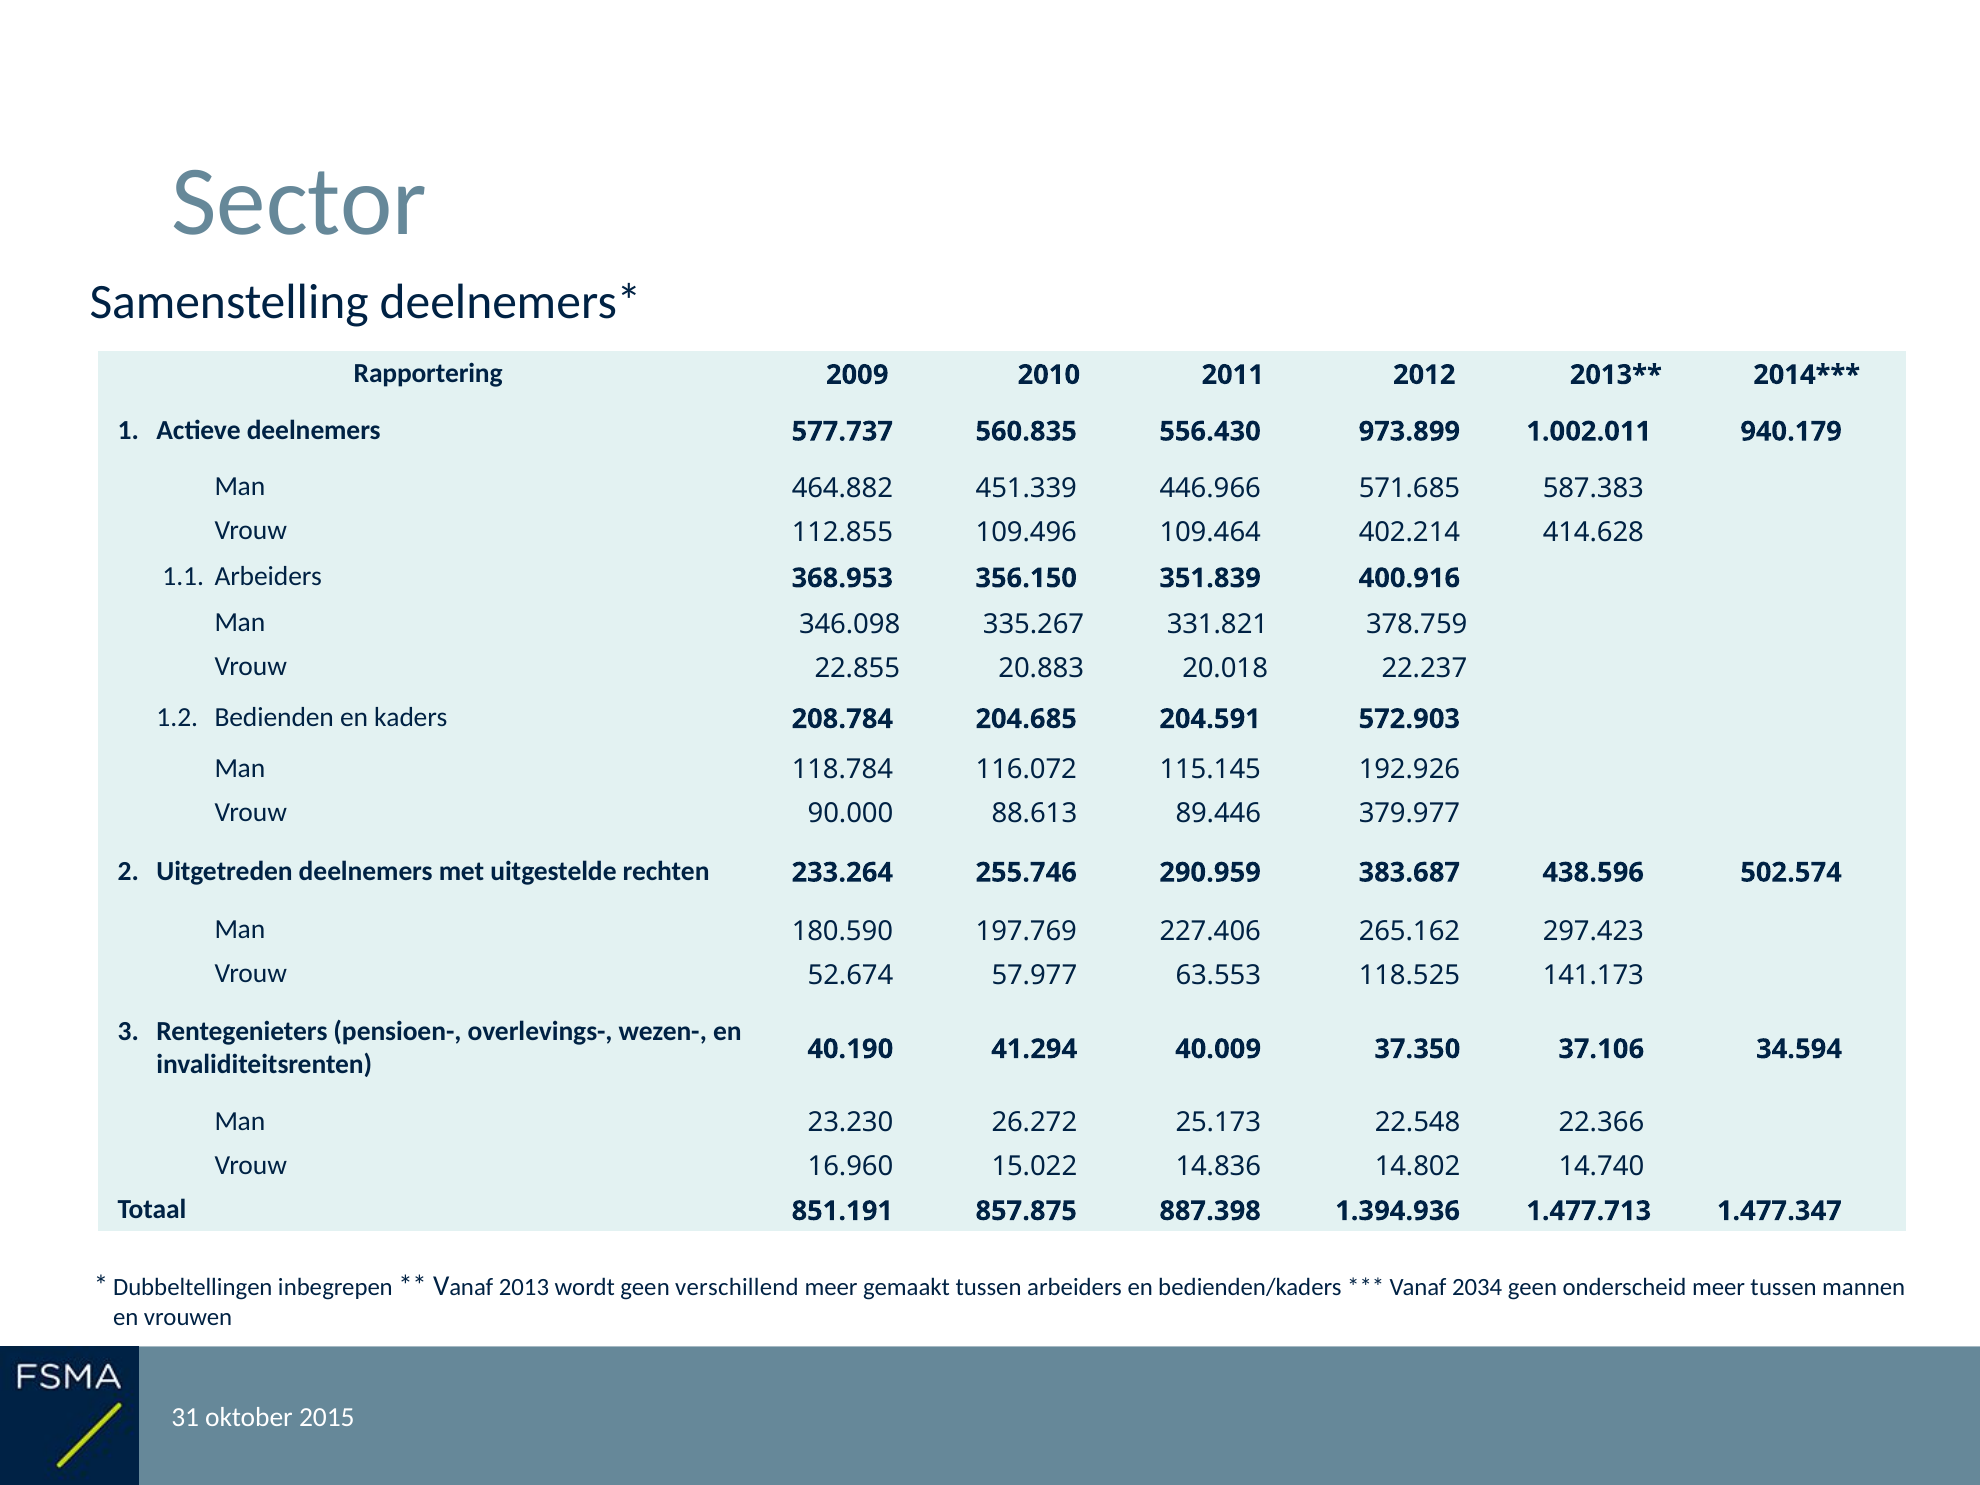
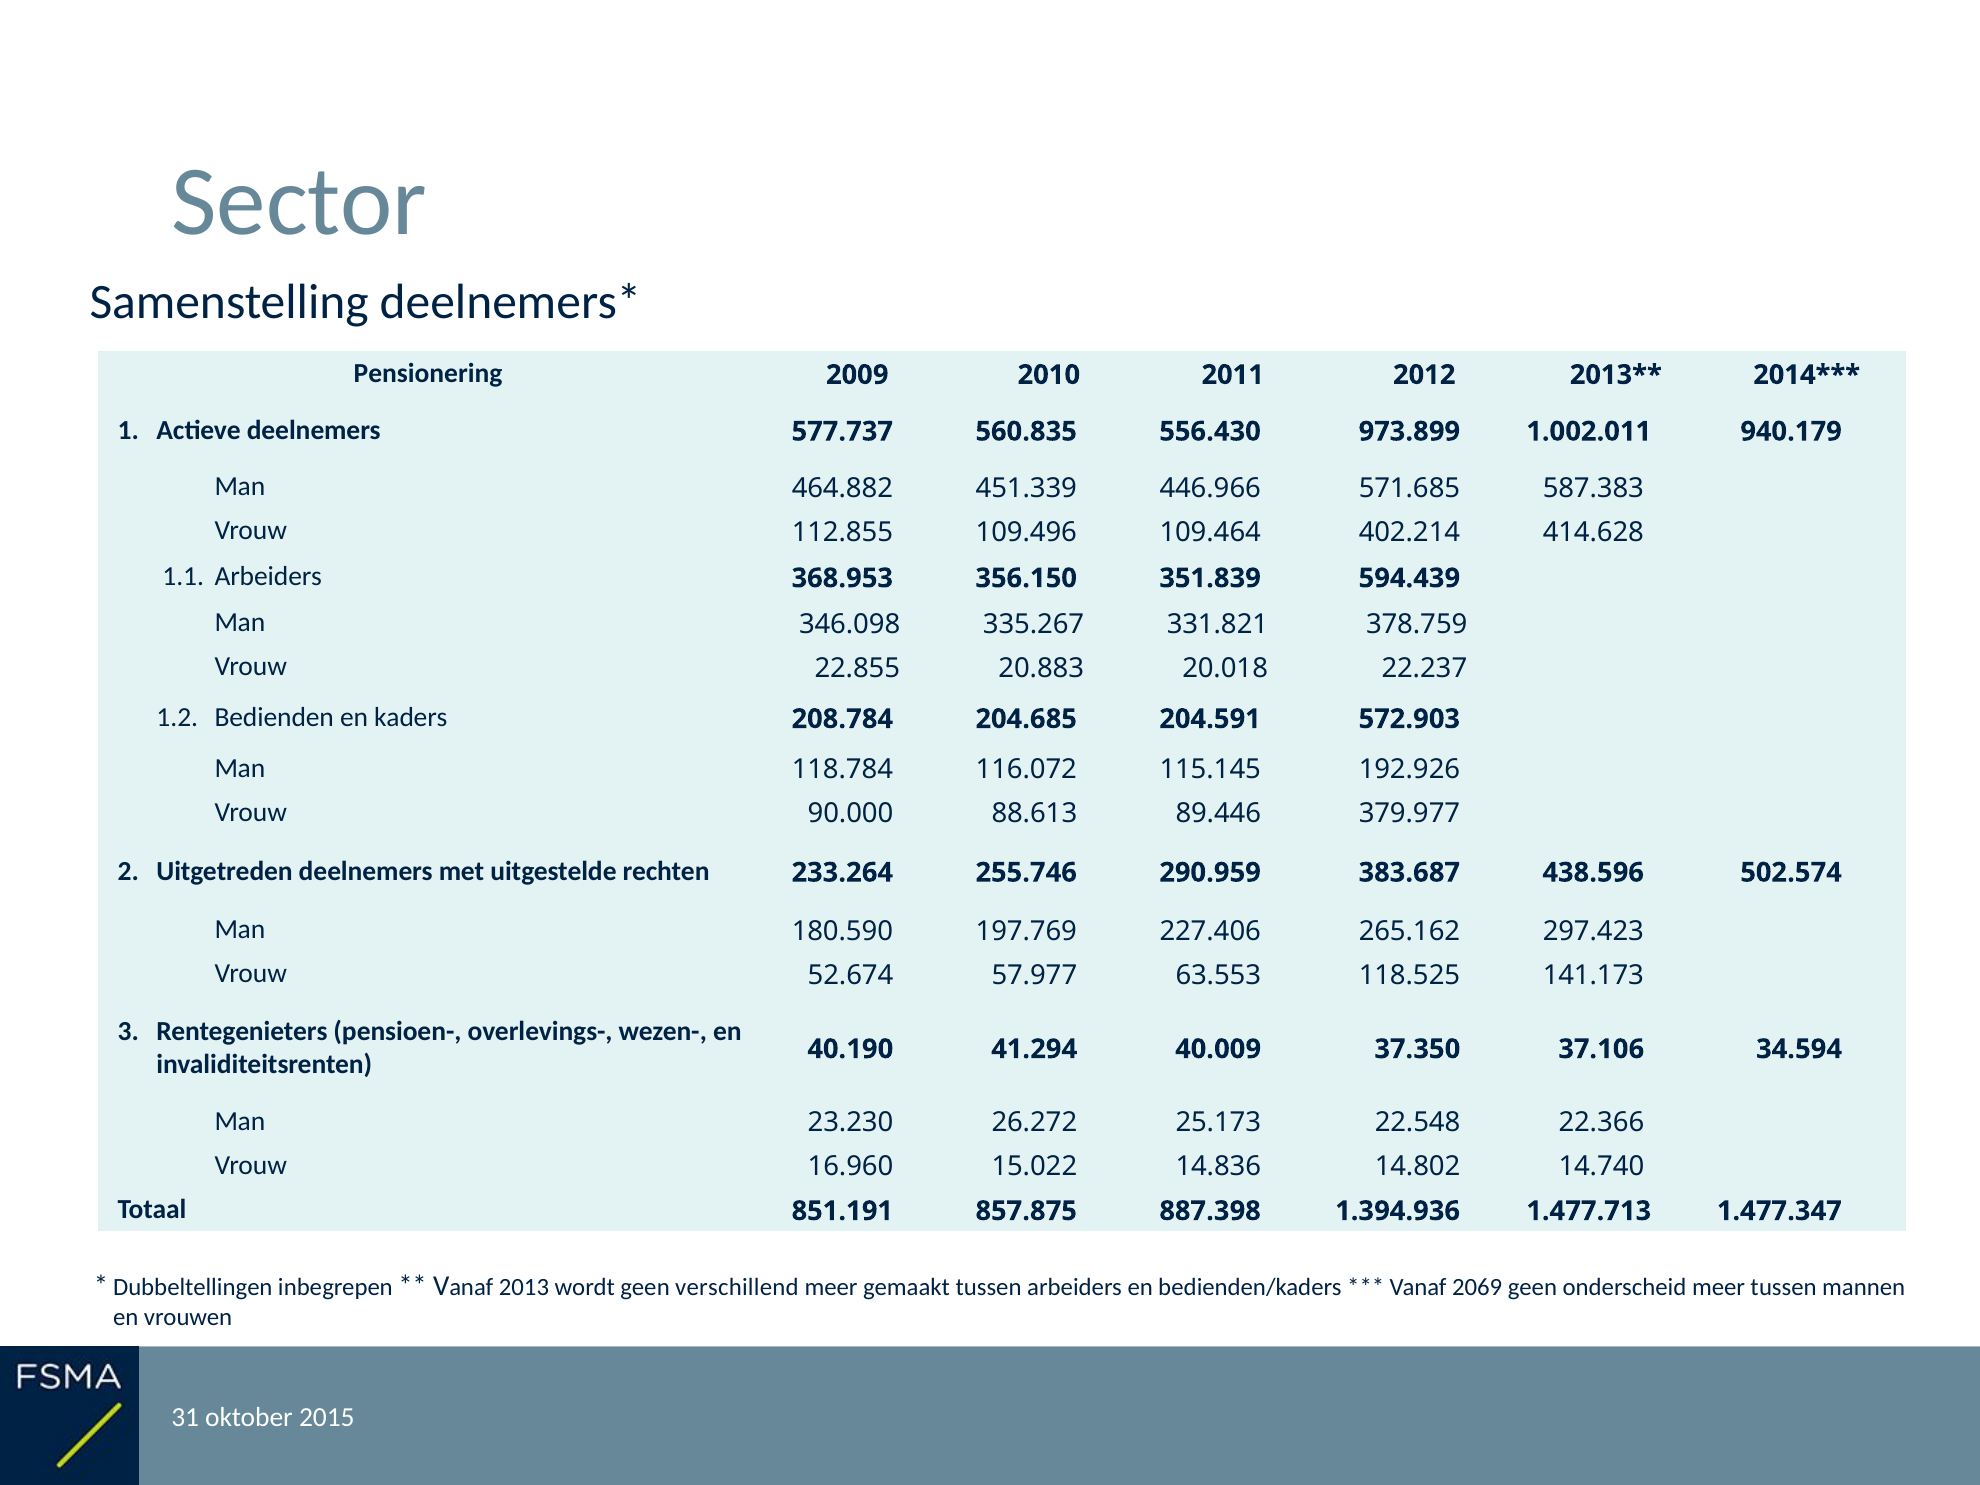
Rapportering at (428, 373): Rapportering -> Pensionering
400.916: 400.916 -> 594.439
2034: 2034 -> 2069
